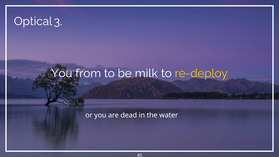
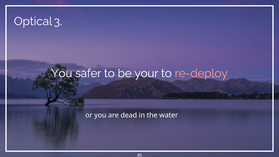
from: from -> safer
milk: milk -> your
re-deploy colour: yellow -> pink
